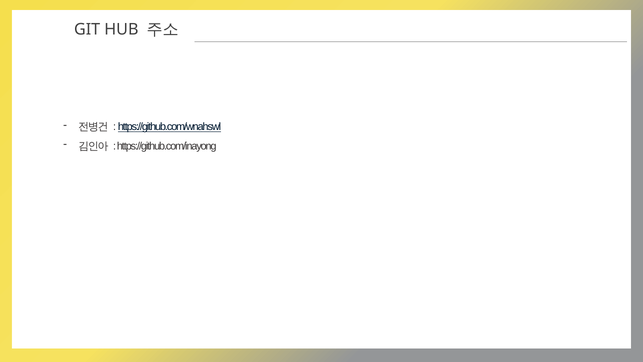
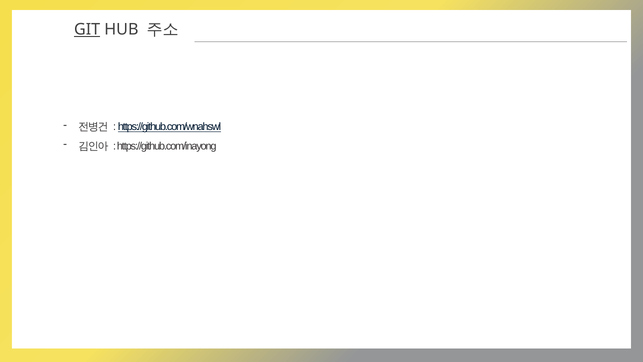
GIT underline: none -> present
